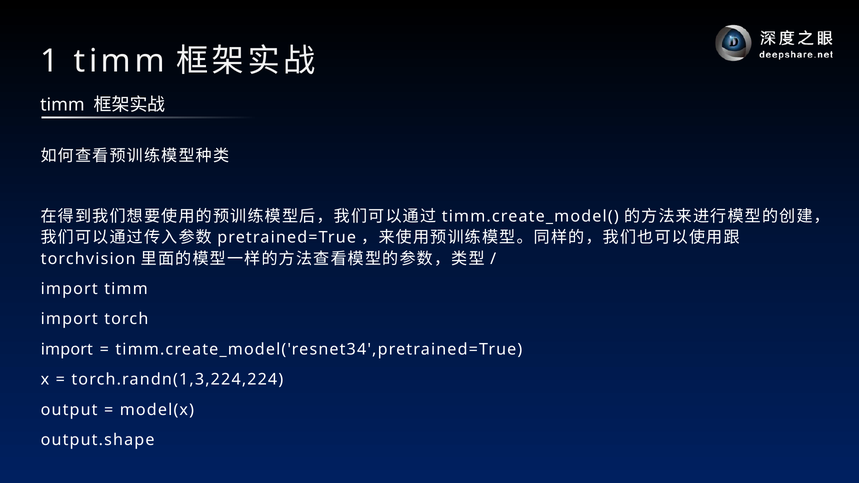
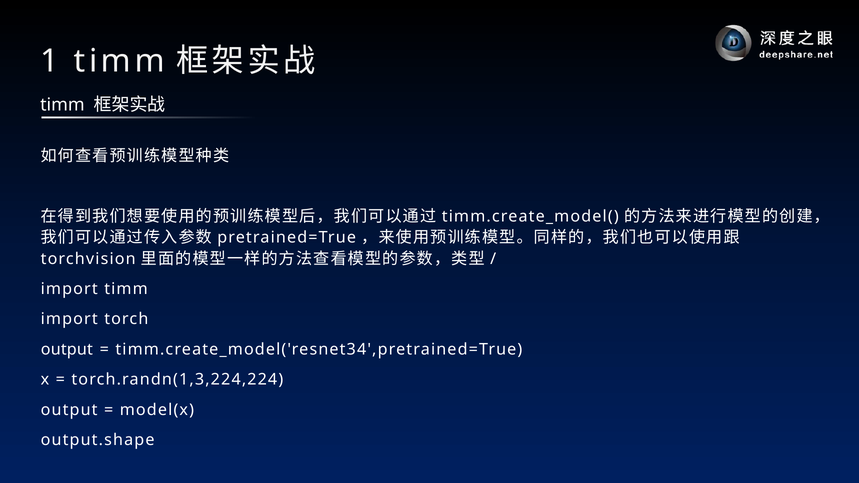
import at (67, 349): import -> output
